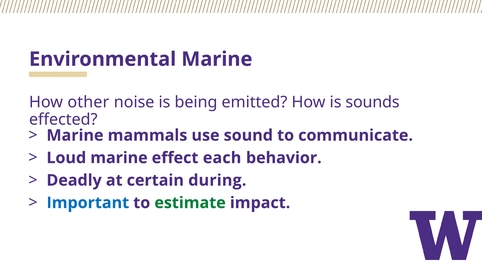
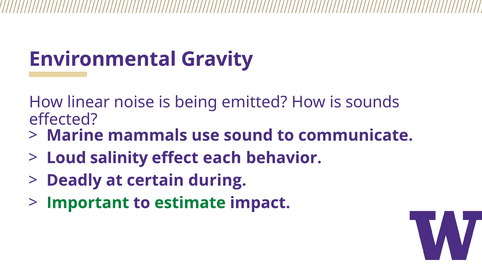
Environmental Marine: Marine -> Gravity
other: other -> linear
Loud marine: marine -> salinity
Important colour: blue -> green
